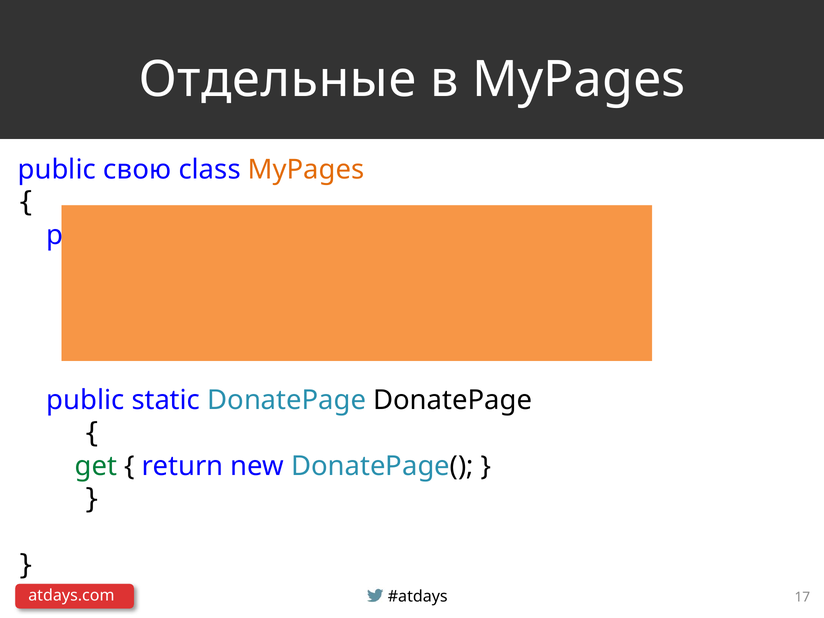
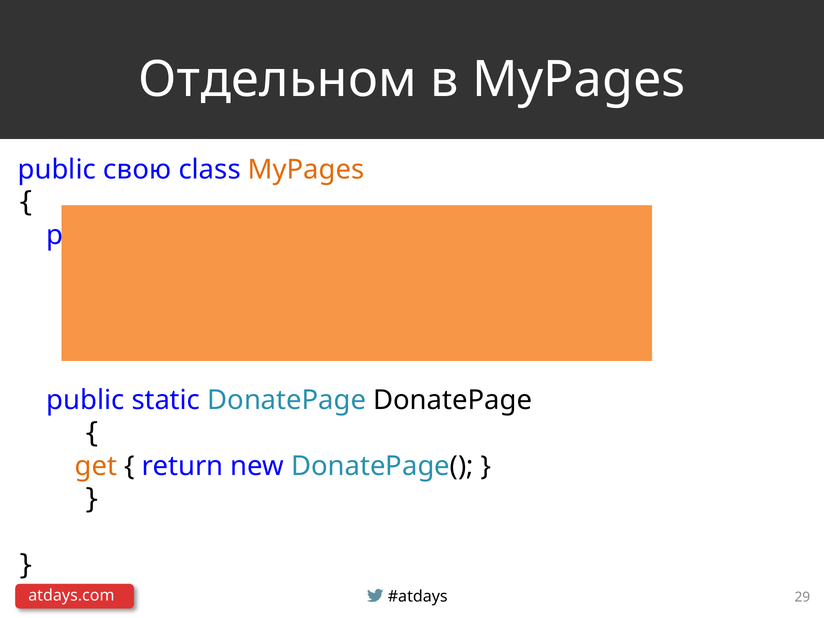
Отдельные: Отдельные -> Отдельном
get at (96, 466) colour: green -> orange
17: 17 -> 29
